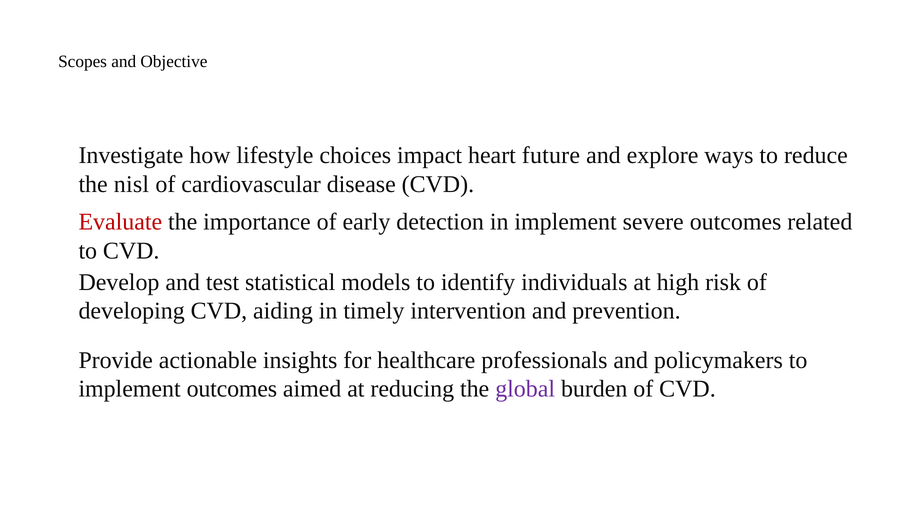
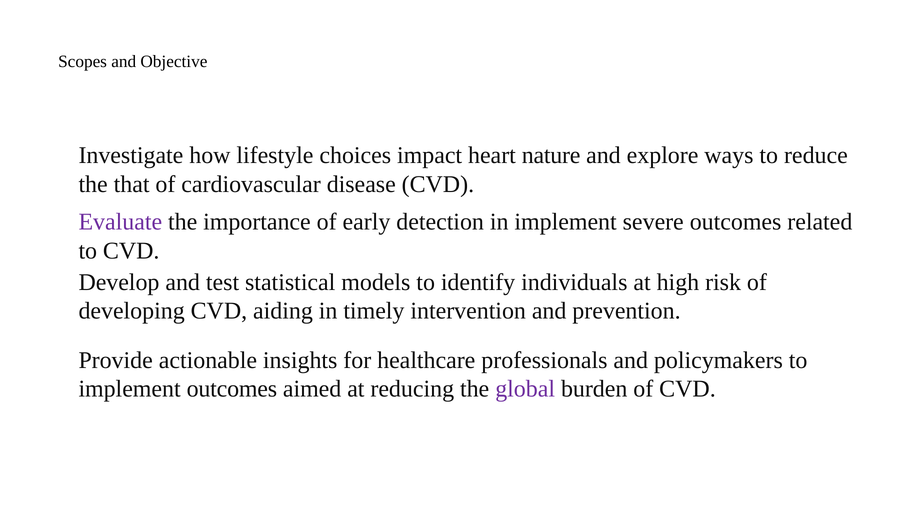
future: future -> nature
nisl: nisl -> that
Evaluate colour: red -> purple
